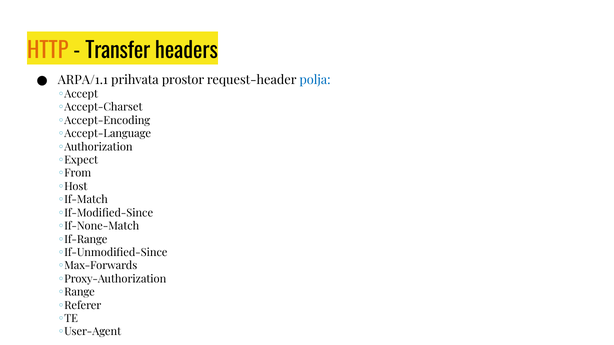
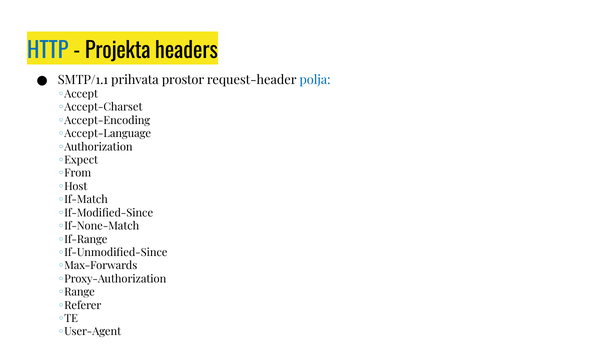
HTTP colour: orange -> blue
Transfer: Transfer -> Projekta
ARPA/1.1: ARPA/1.1 -> SMTP/1.1
